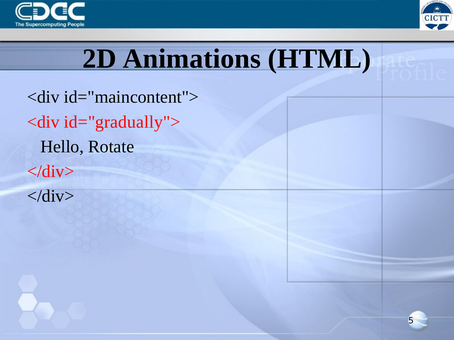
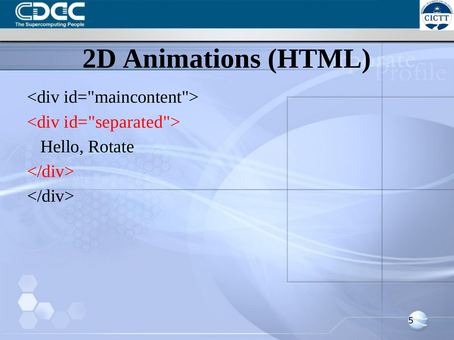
id="gradually">: id="gradually"> -> id="separated">
